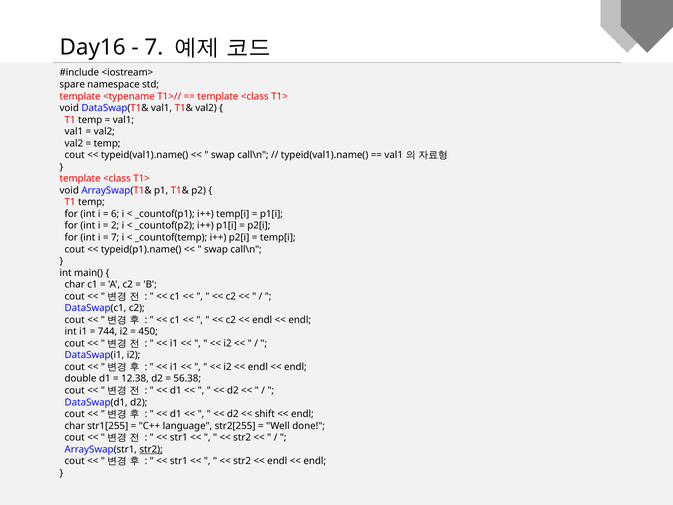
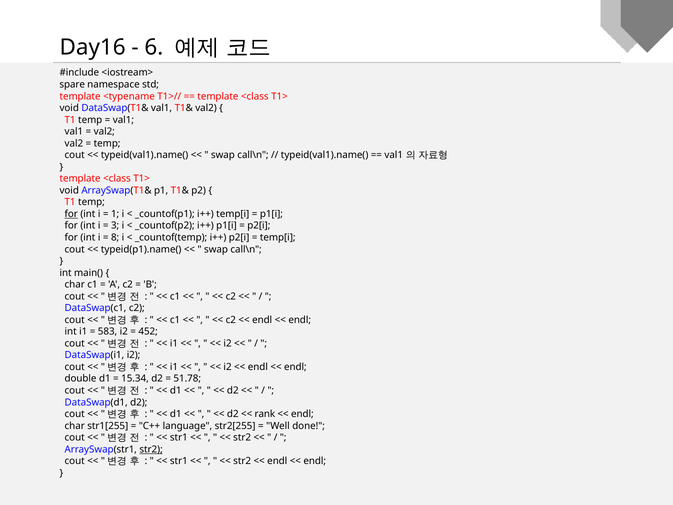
7 at (154, 47): 7 -> 6
for at (71, 214) underline: none -> present
6: 6 -> 1
2: 2 -> 3
7 at (115, 237): 7 -> 8
744: 744 -> 583
450: 450 -> 452
12.38: 12.38 -> 15.34
56.38: 56.38 -> 51.78
shift: shift -> rank
